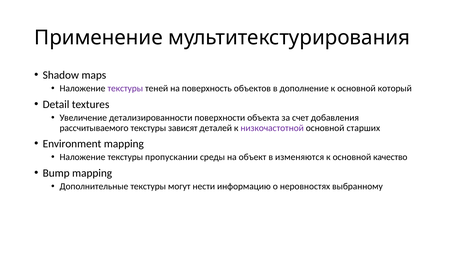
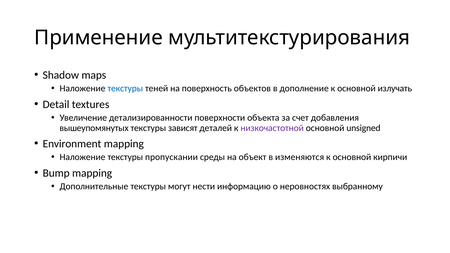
текстуры at (125, 89) colour: purple -> blue
который: который -> излучать
рассчитываемого: рассчитываемого -> вышеупомянутых
старших: старших -> unsigned
качество: качество -> кирпичи
